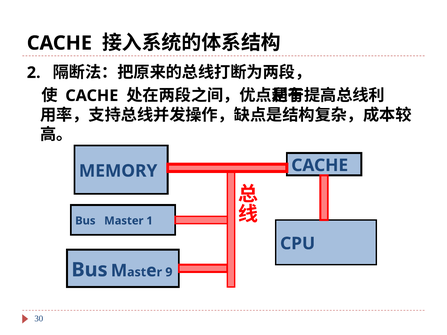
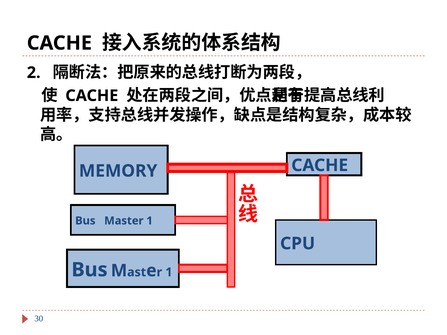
9 at (169, 272): 9 -> 1
